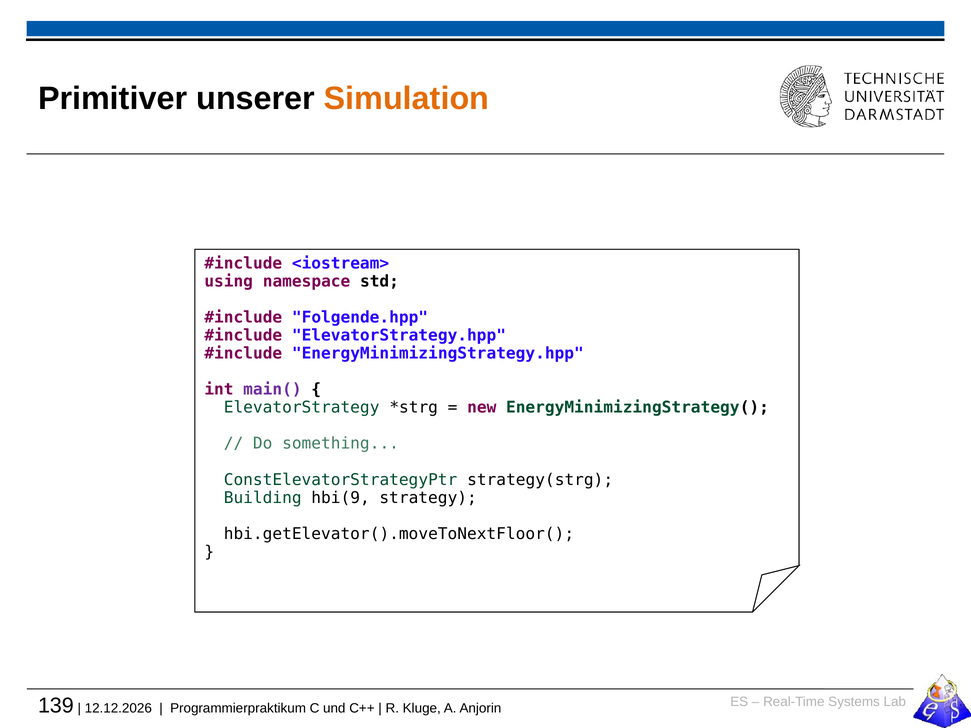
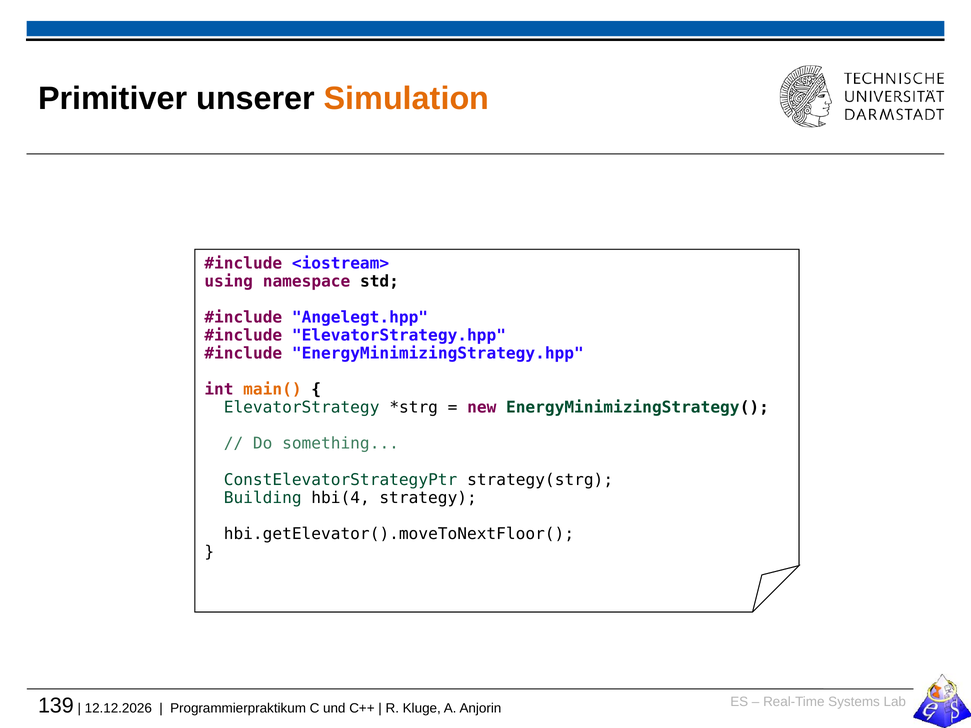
Folgende.hpp: Folgende.hpp -> Angelegt.hpp
main( colour: purple -> orange
hbi(9: hbi(9 -> hbi(4
